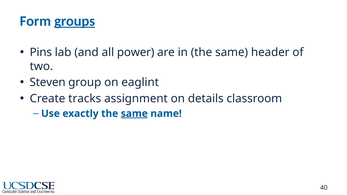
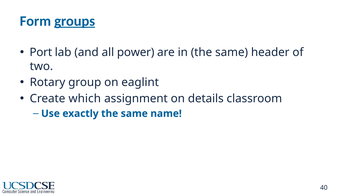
Pins: Pins -> Port
Steven: Steven -> Rotary
tracks: tracks -> which
same at (134, 114) underline: present -> none
